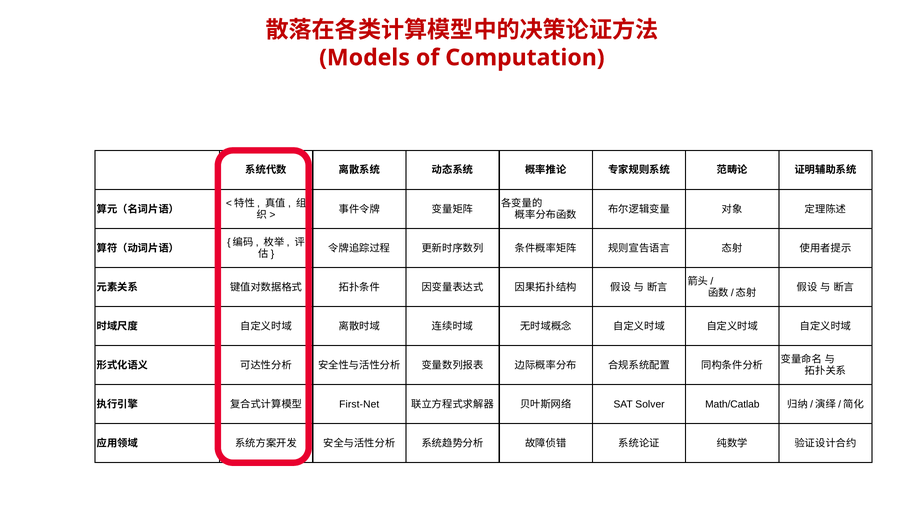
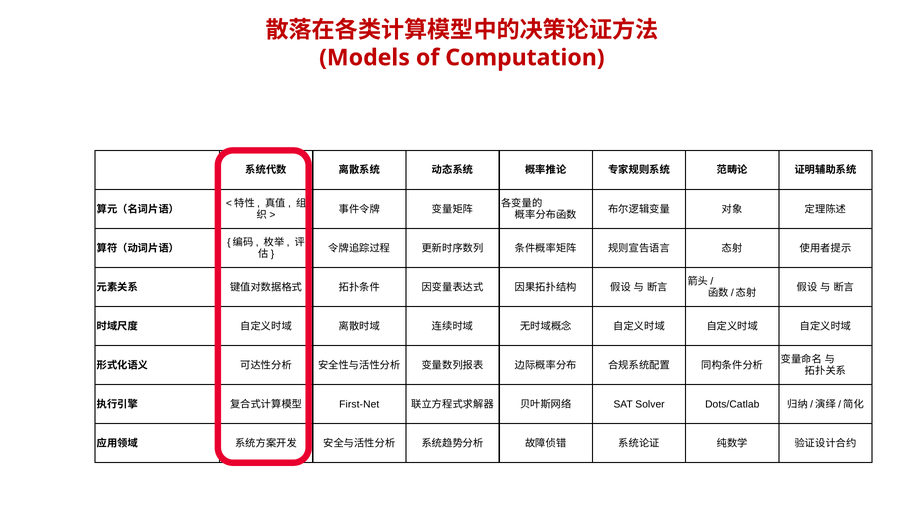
Math/Catlab: Math/Catlab -> Dots/Catlab
